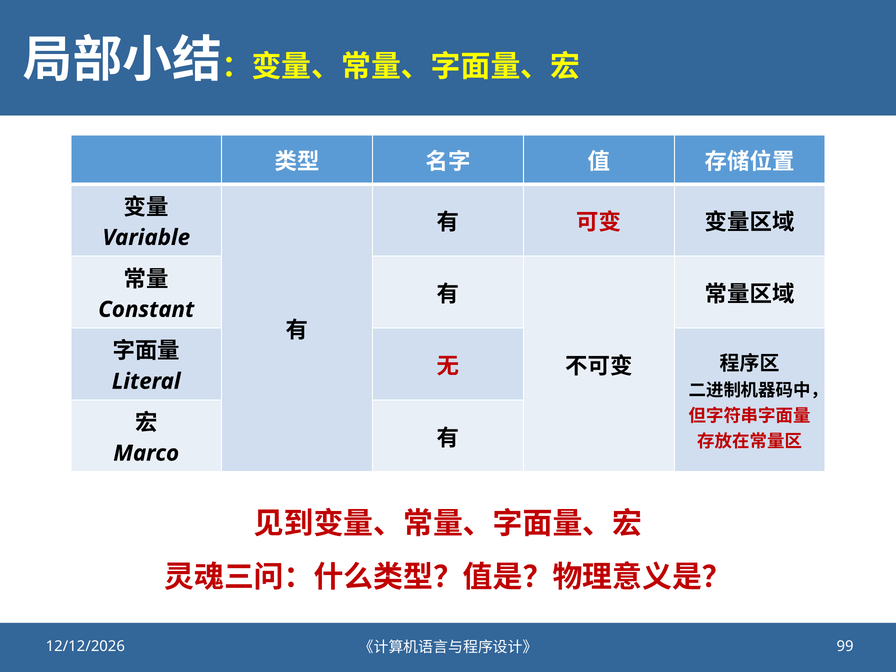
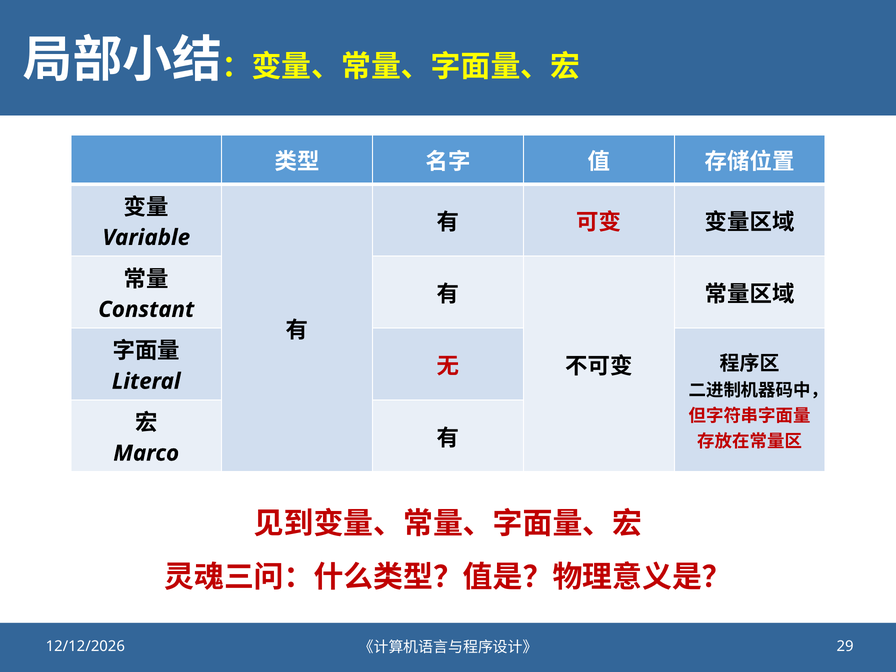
99: 99 -> 29
